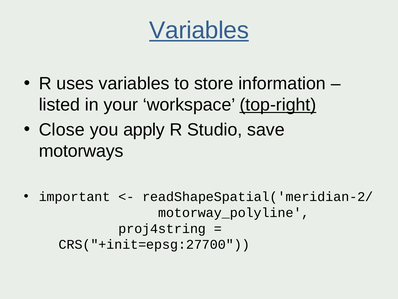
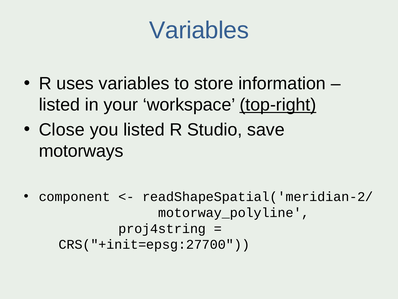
Variables at (199, 30) underline: present -> none
you apply: apply -> listed
important: important -> component
